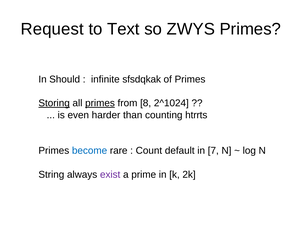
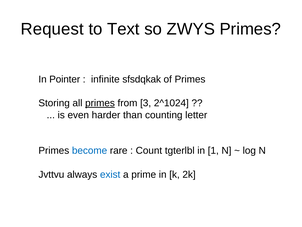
Should: Should -> Pointer
Storing underline: present -> none
8: 8 -> 3
htrrts: htrrts -> letter
default: default -> tgterlbl
7: 7 -> 1
String: String -> Jvttvu
exist colour: purple -> blue
